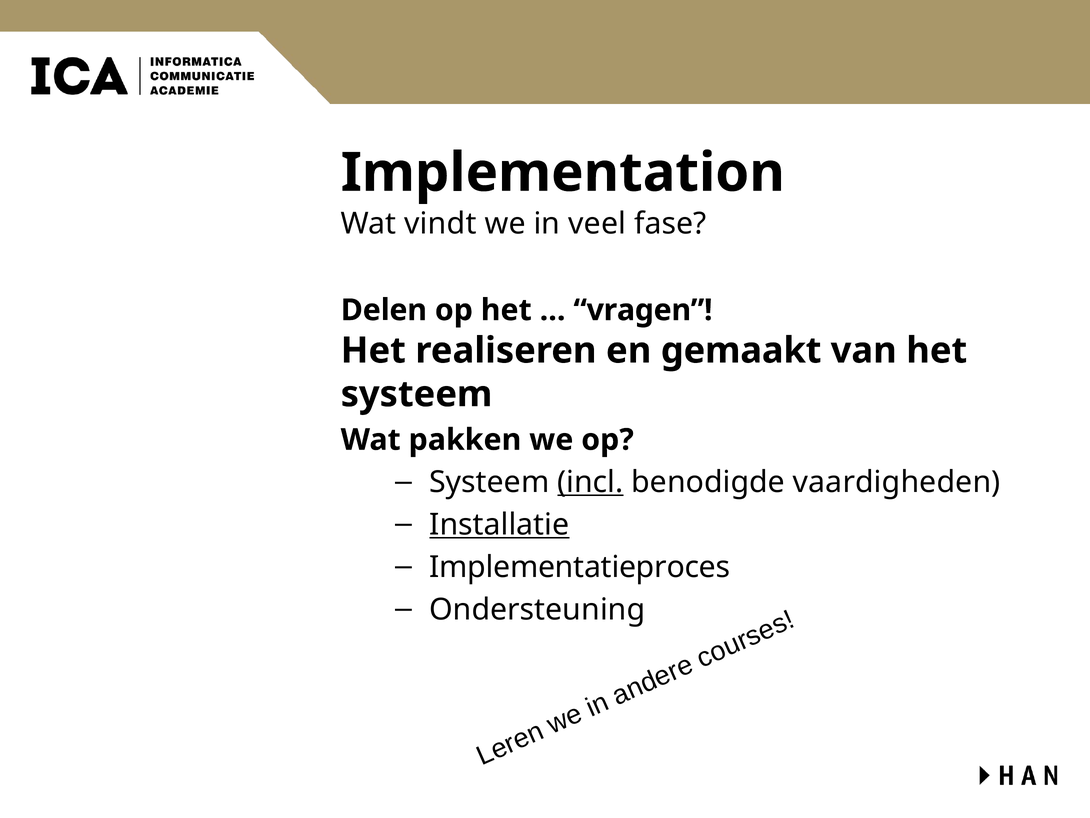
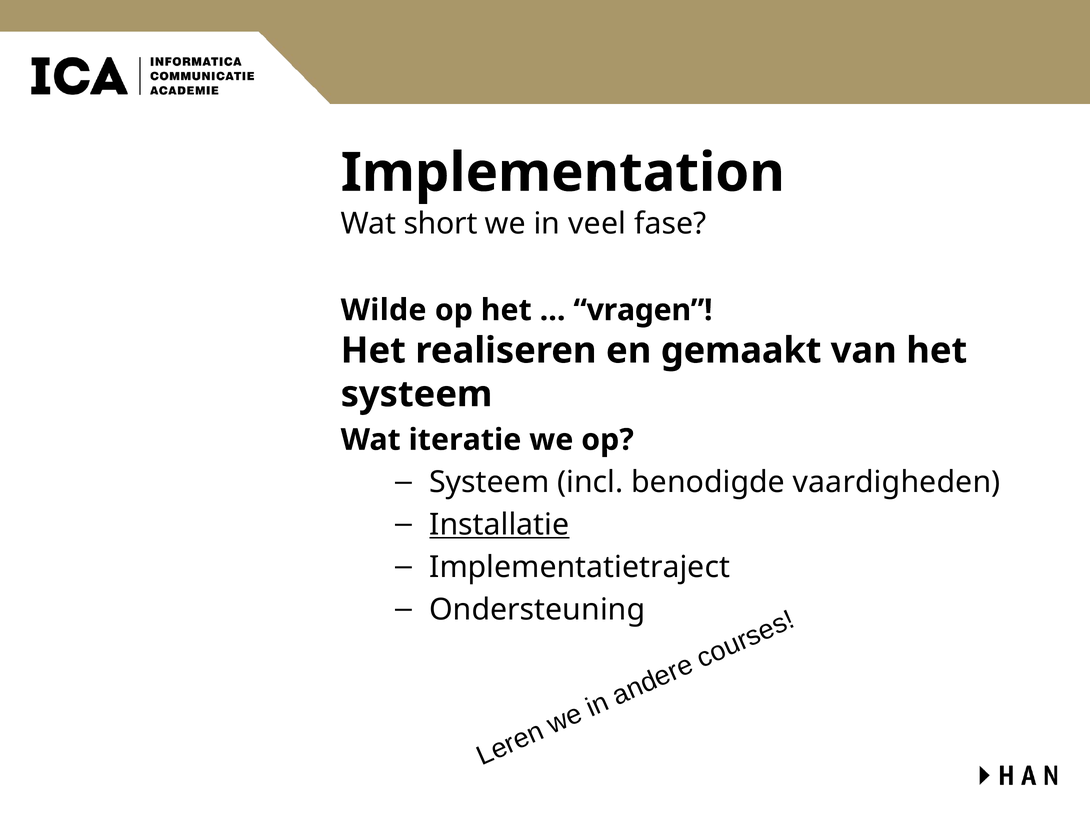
vindt: vindt -> short
Delen: Delen -> Wilde
pakken: pakken -> iteratie
incl underline: present -> none
Implementatieproces: Implementatieproces -> Implementatietraject
